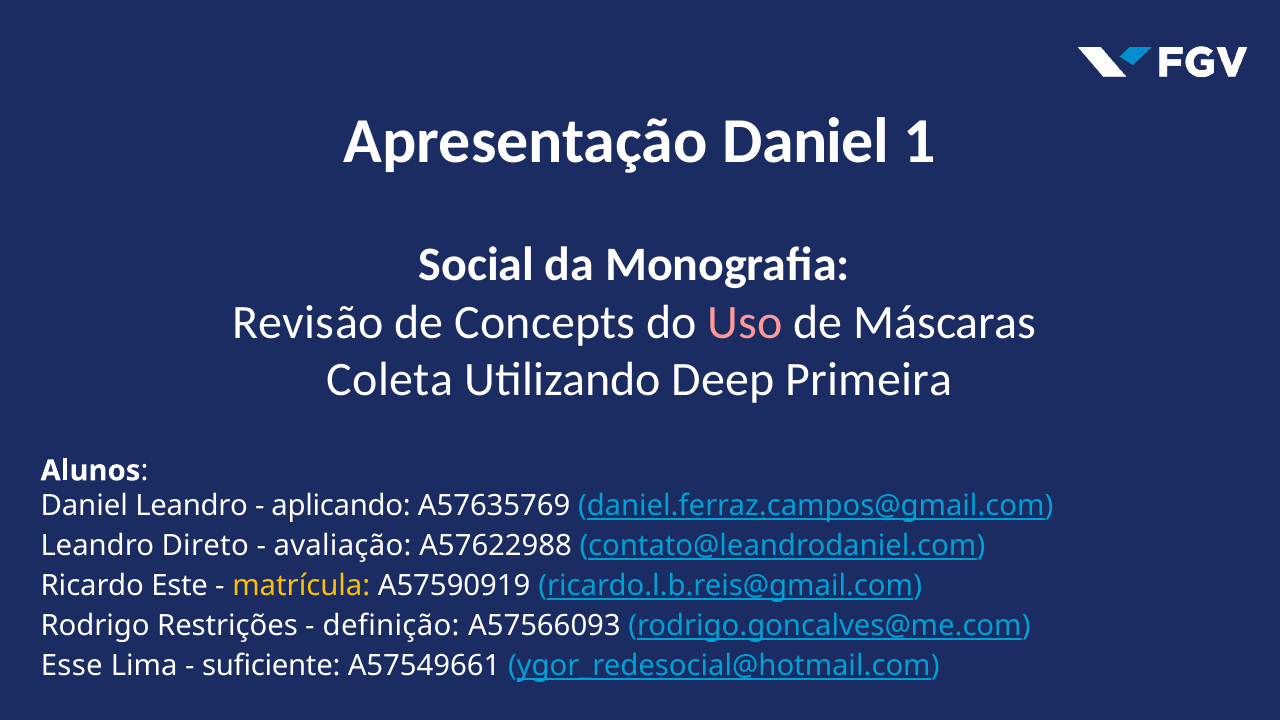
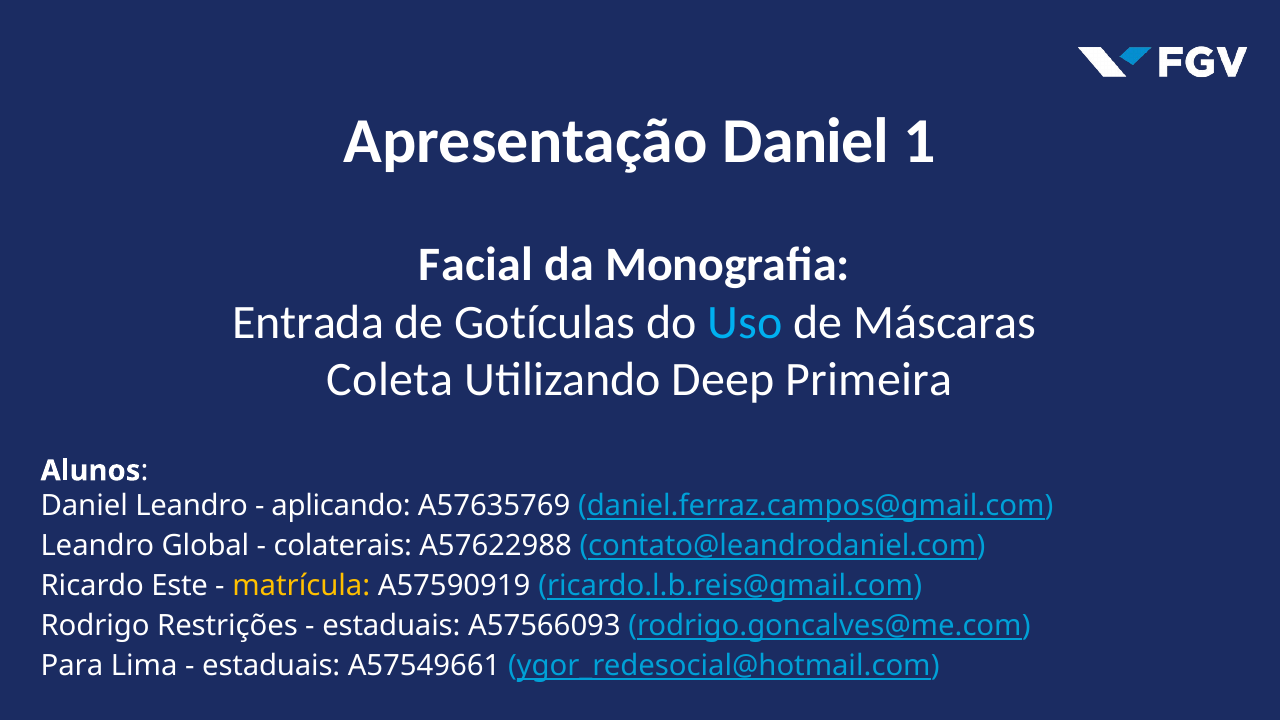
Social: Social -> Facial
Revisão: Revisão -> Entrada
Concepts: Concepts -> Gotículas
Uso colour: pink -> light blue
Direto: Direto -> Global
avaliação: avaliação -> colaterais
definição at (391, 626): definição -> estaduais
Esse: Esse -> Para
suficiente at (271, 666): suficiente -> estaduais
